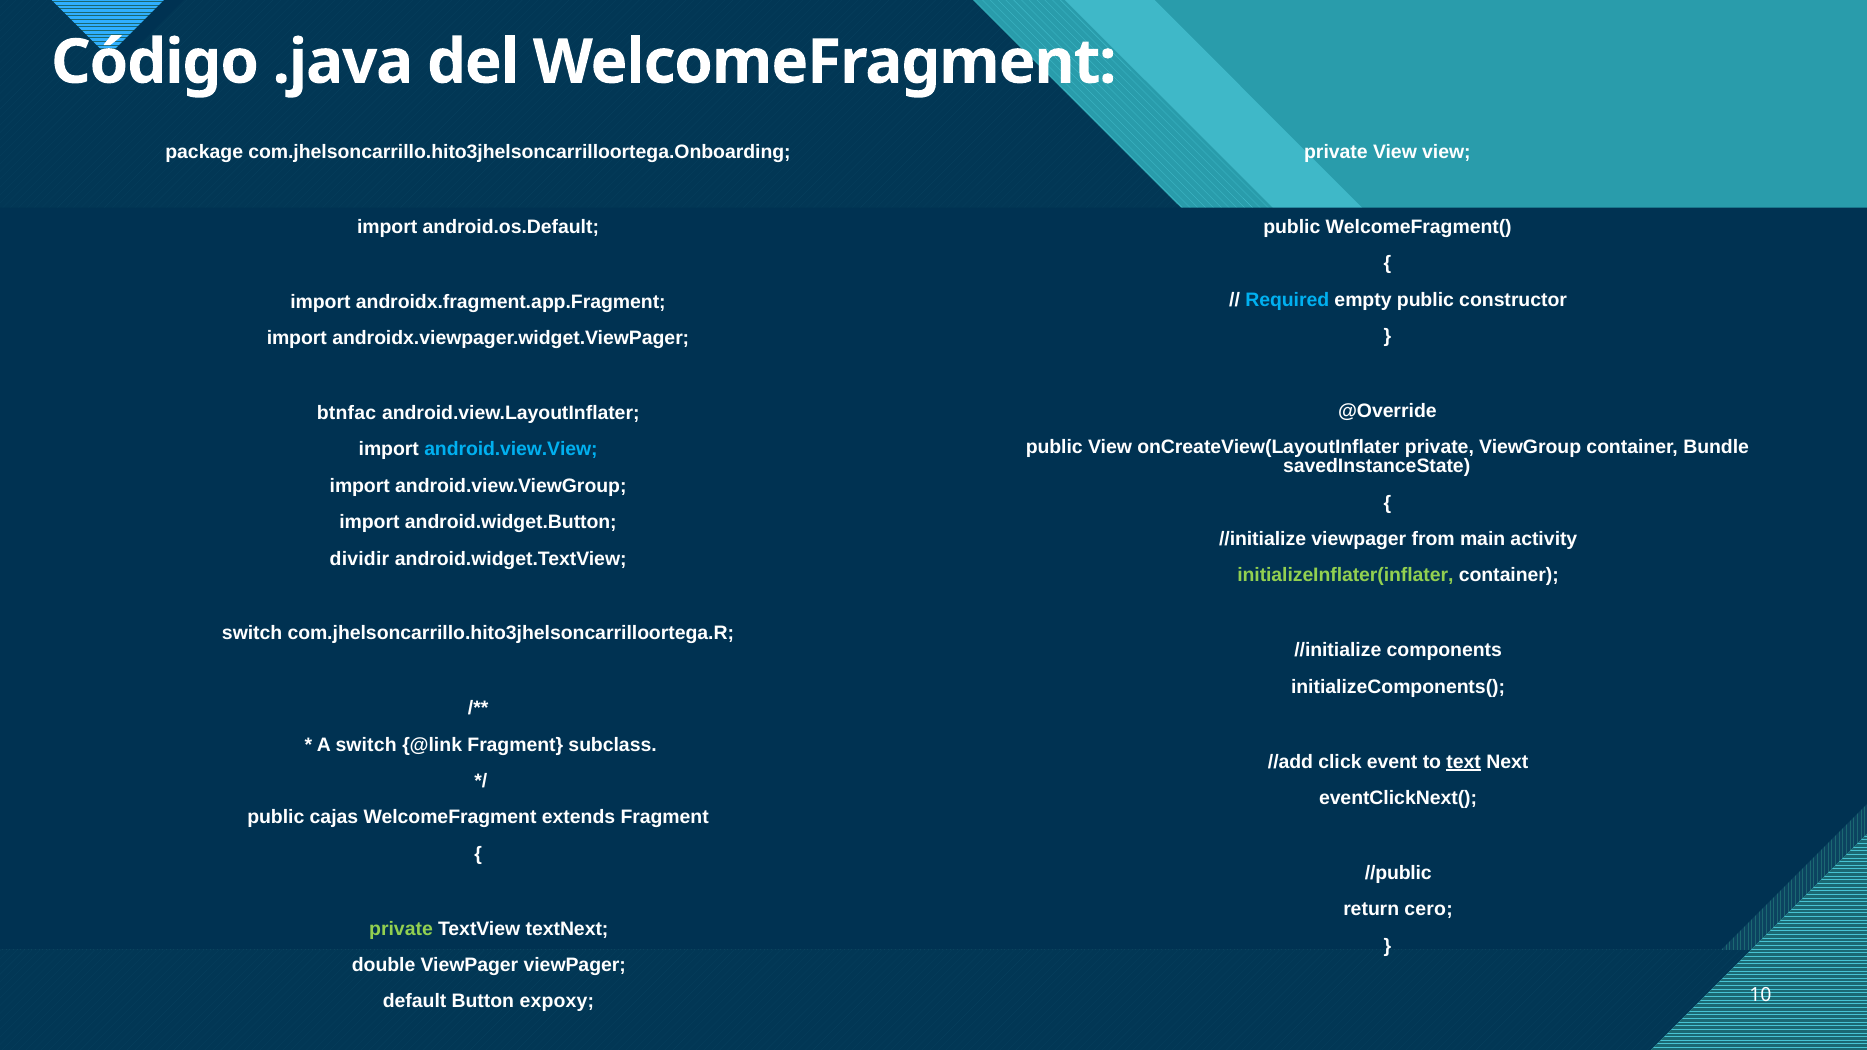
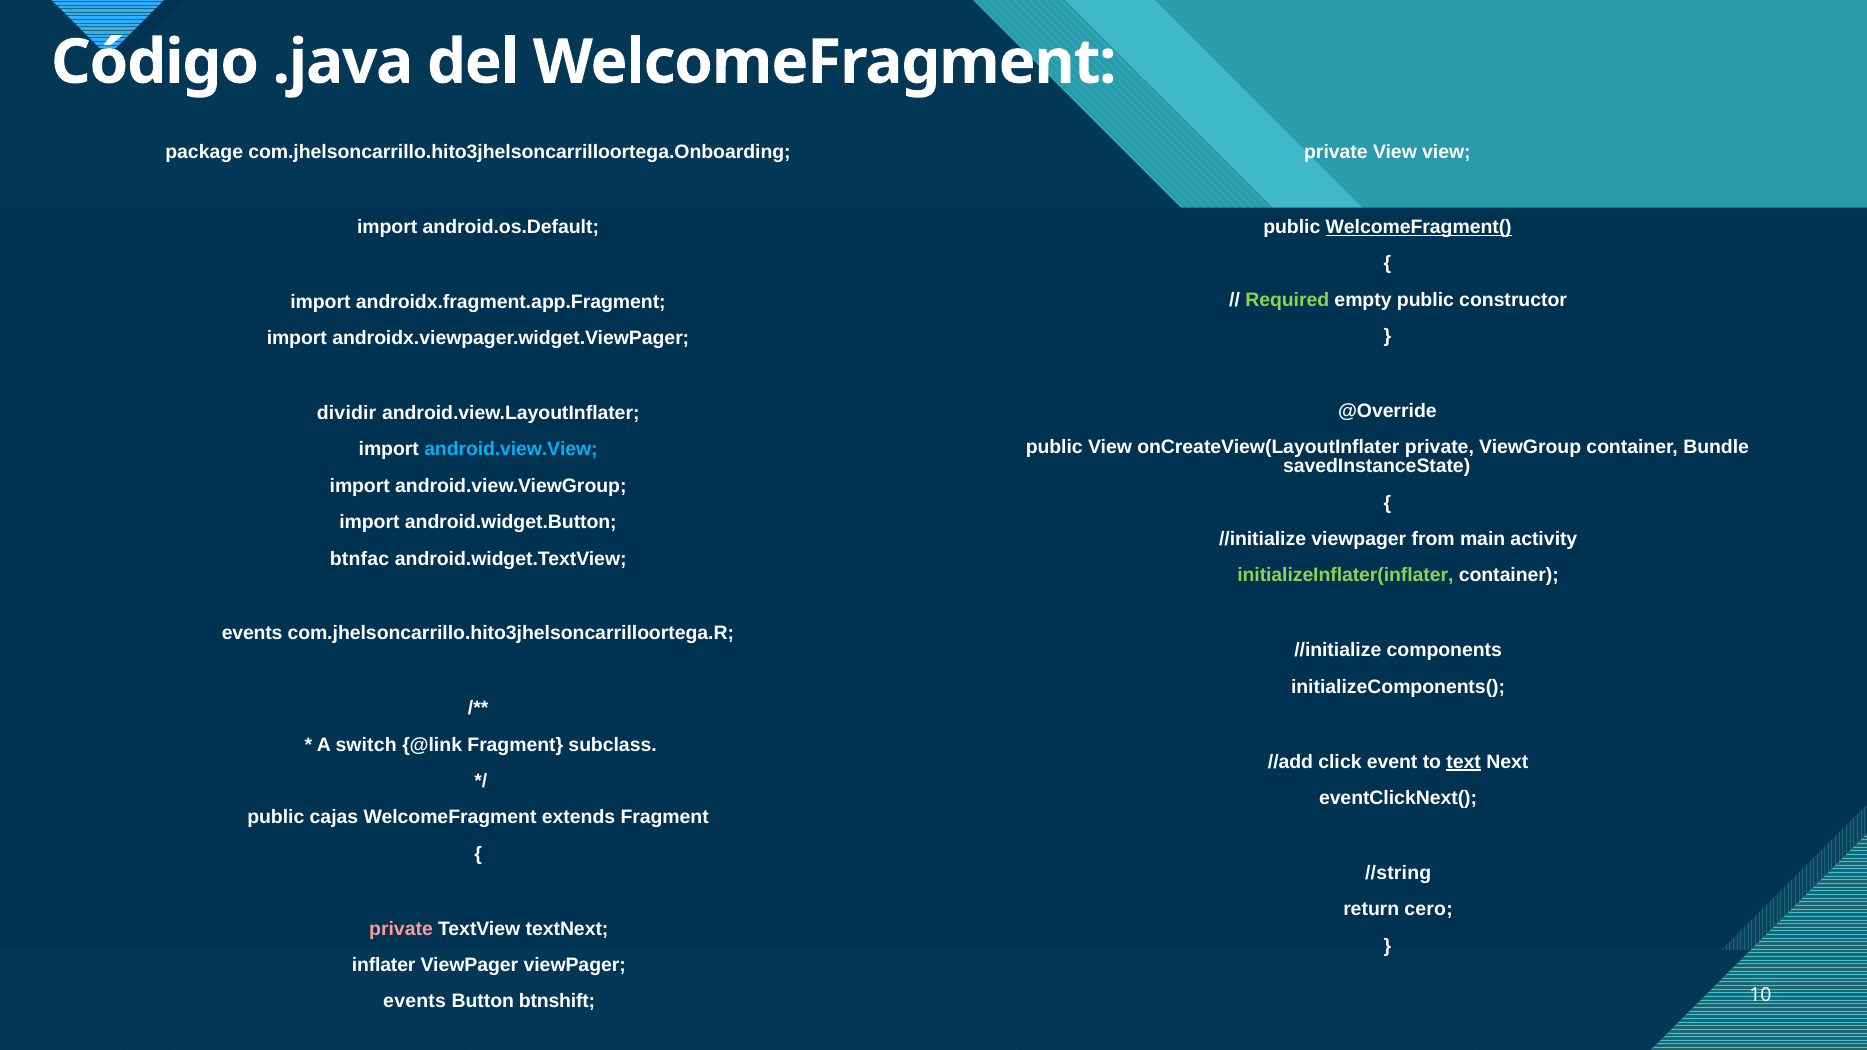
WelcomeFragment( underline: none -> present
Required colour: light blue -> light green
btnfac: btnfac -> dividir
dividir: dividir -> btnfac
switch at (252, 634): switch -> events
//public: //public -> //string
private at (401, 929) colour: light green -> pink
double: double -> inflater
default at (415, 1002): default -> events
expoxy: expoxy -> btnshift
